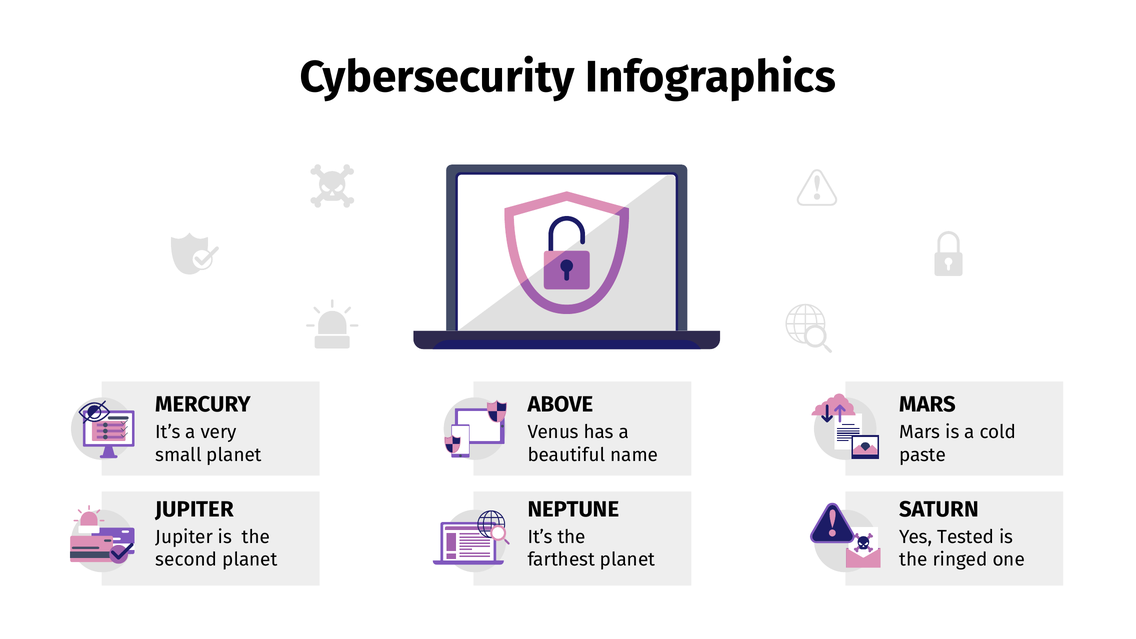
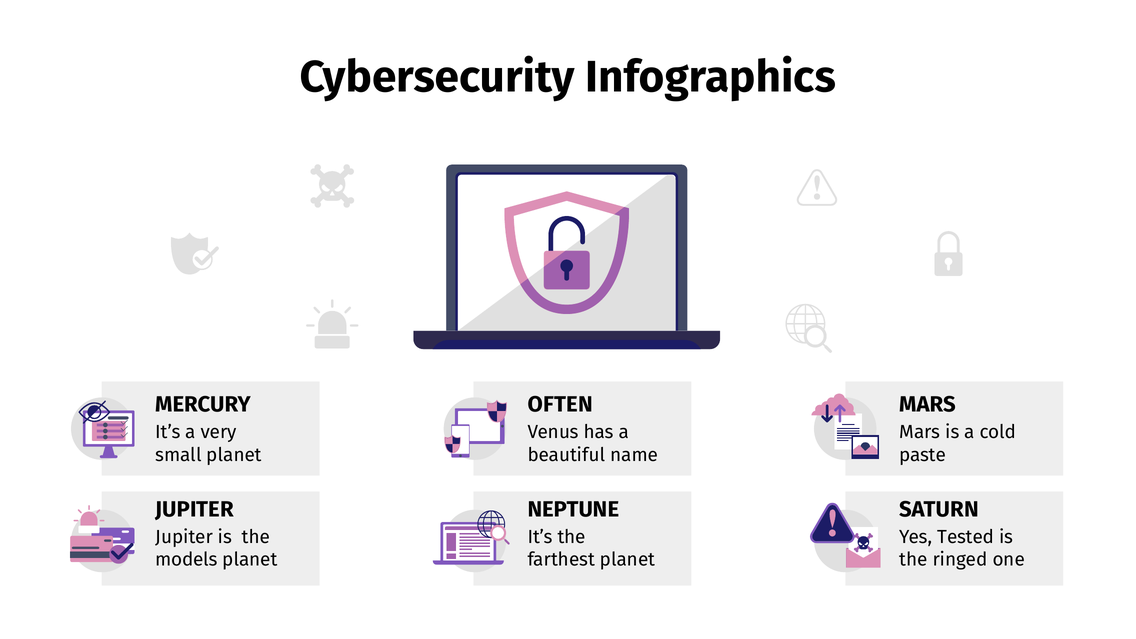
ABOVE: ABOVE -> OFTEN
second: second -> models
